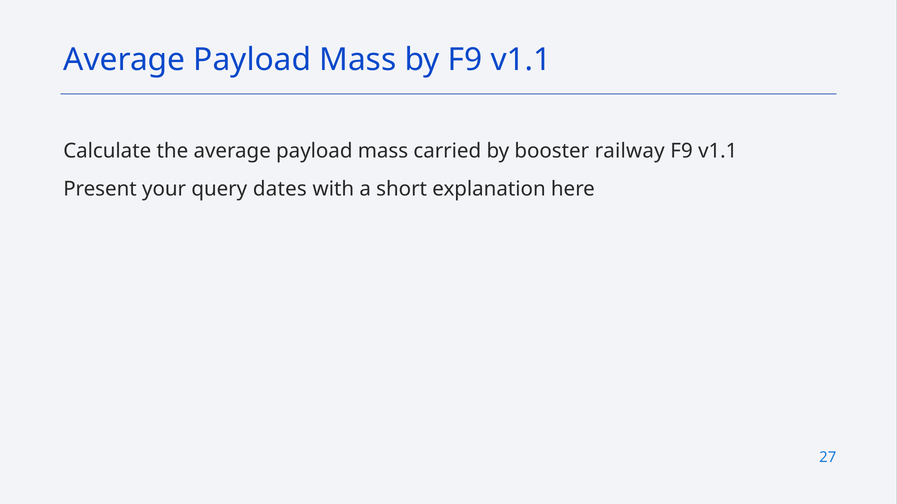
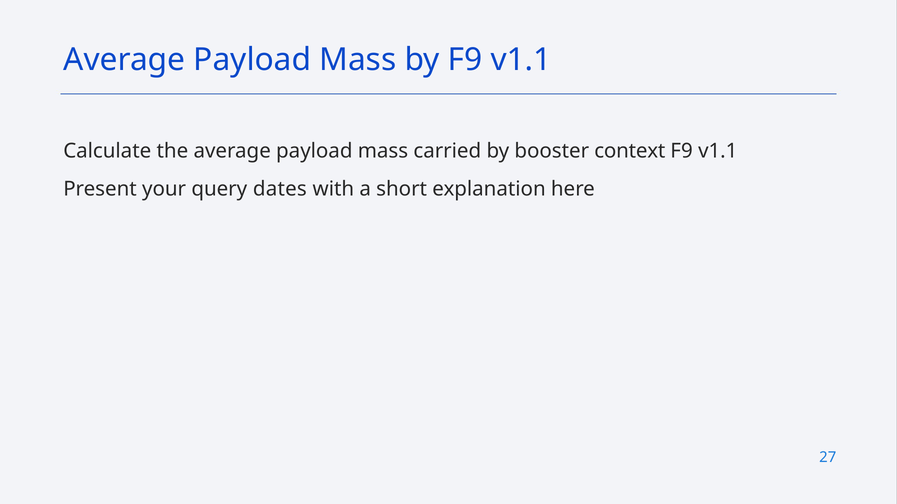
railway: railway -> context
